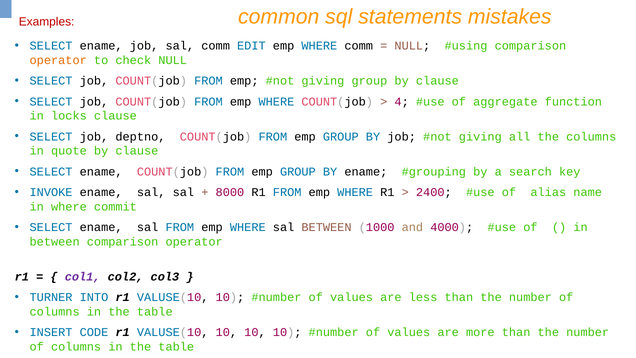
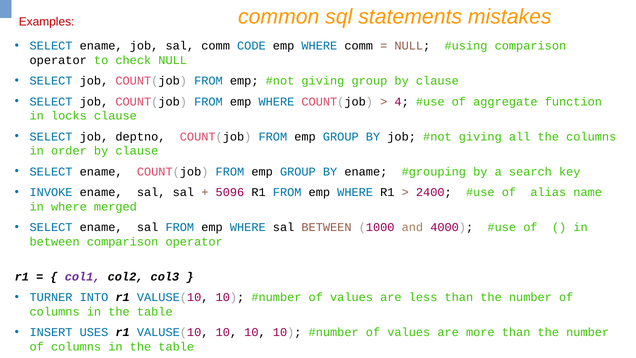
EDIT: EDIT -> CODE
operator at (58, 60) colour: orange -> black
quote: quote -> order
8000: 8000 -> 5096
commit: commit -> merged
CODE: CODE -> USES
